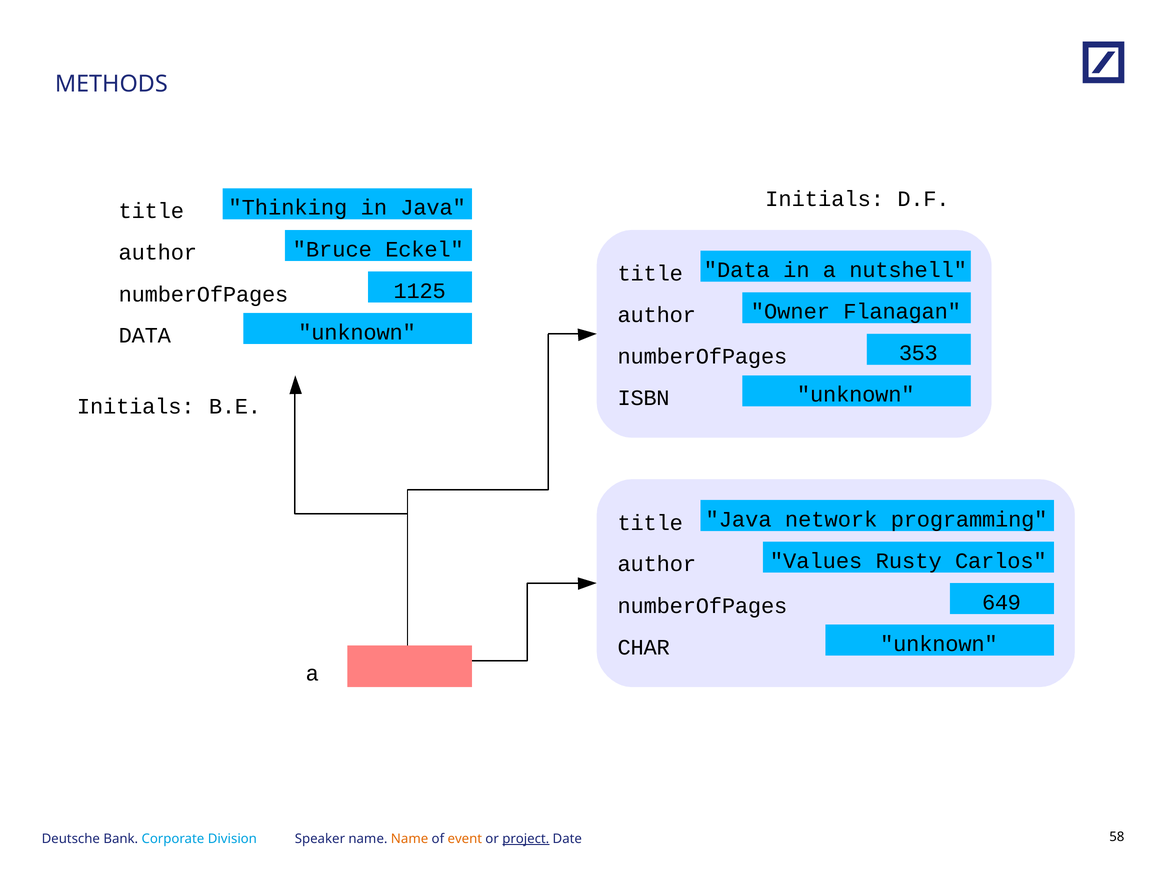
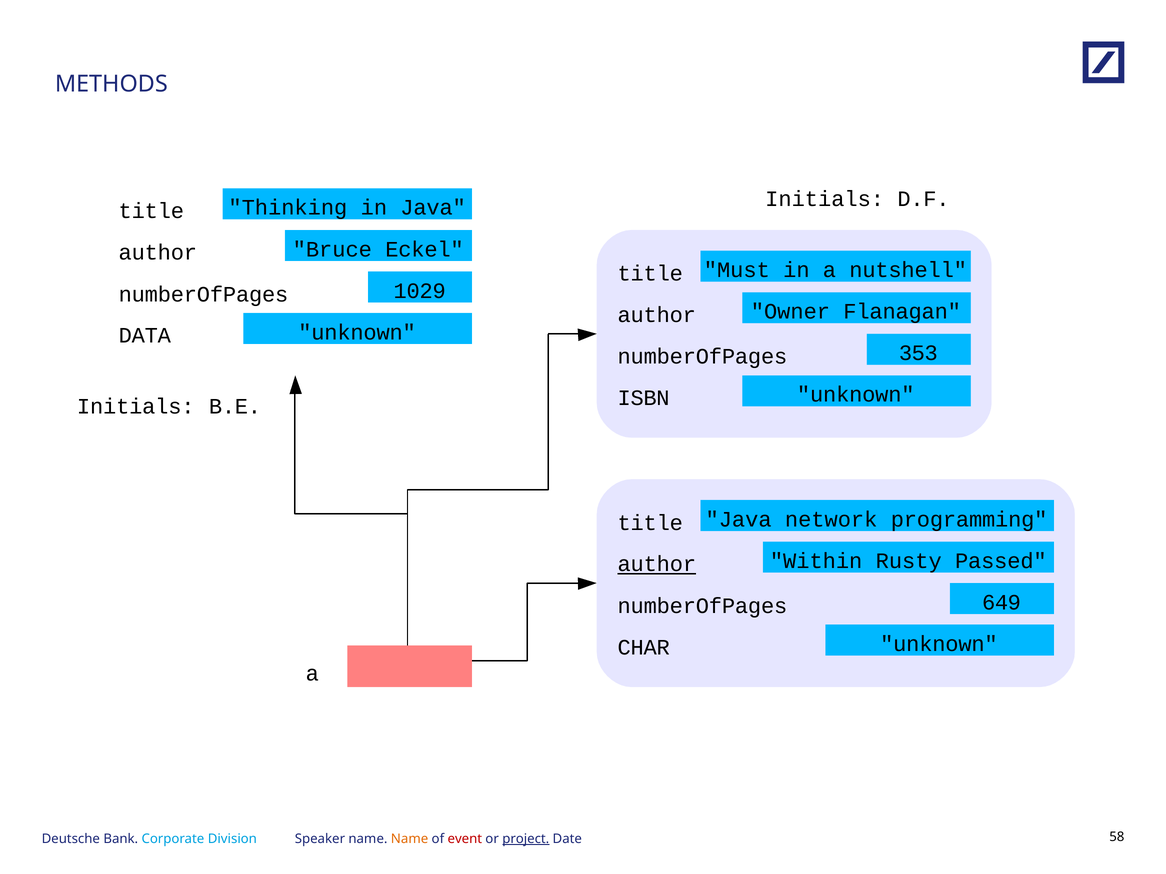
Data at (737, 270): Data -> Must
1125: 1125 -> 1029
Values: Values -> Within
Carlos: Carlos -> Passed
author at (657, 564) underline: none -> present
event colour: orange -> red
